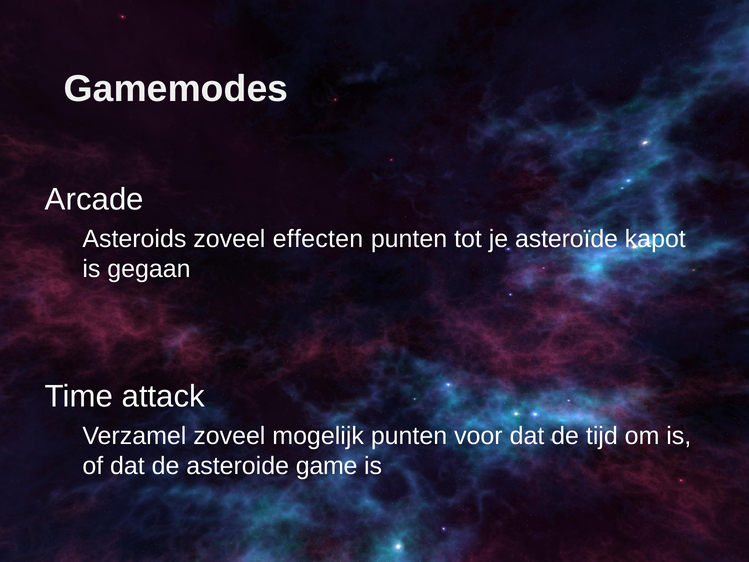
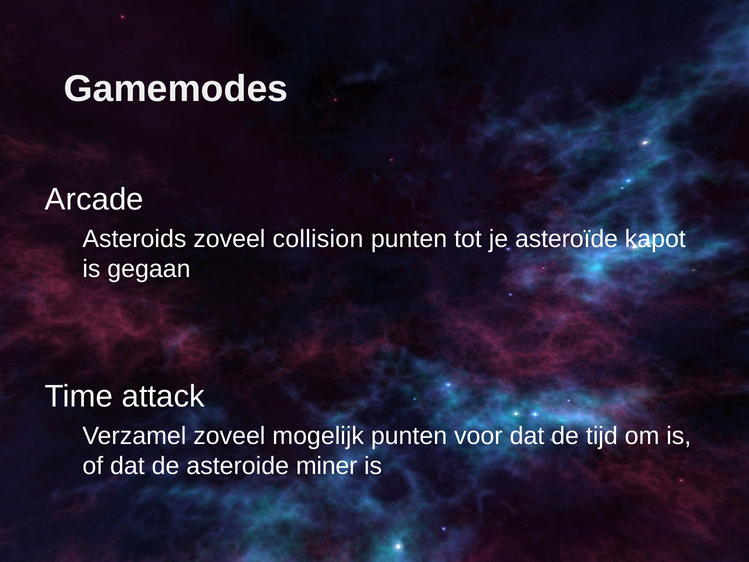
effecten: effecten -> collision
game: game -> miner
